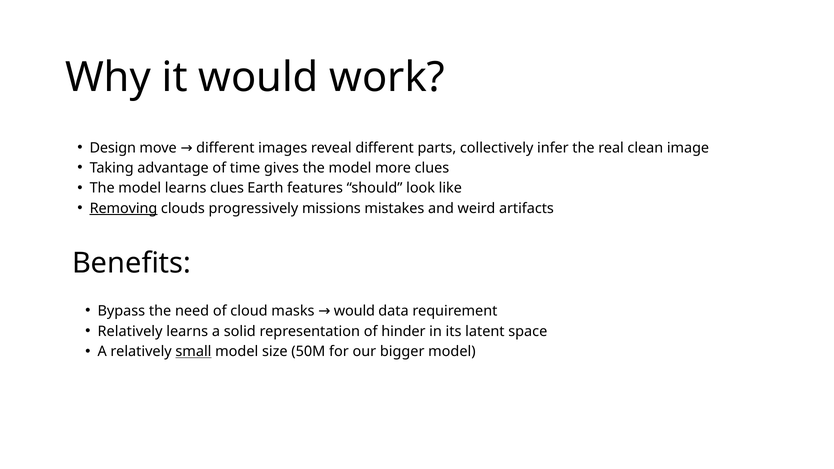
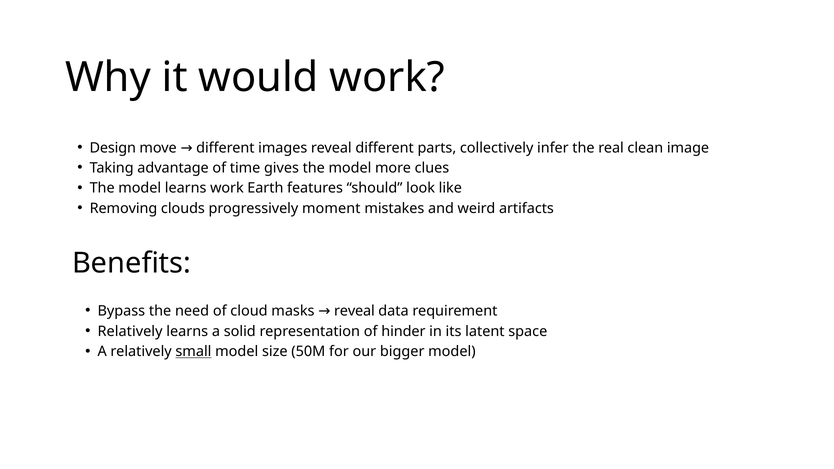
learns clues: clues -> work
Removing underline: present -> none
missions: missions -> moment
masks would: would -> reveal
